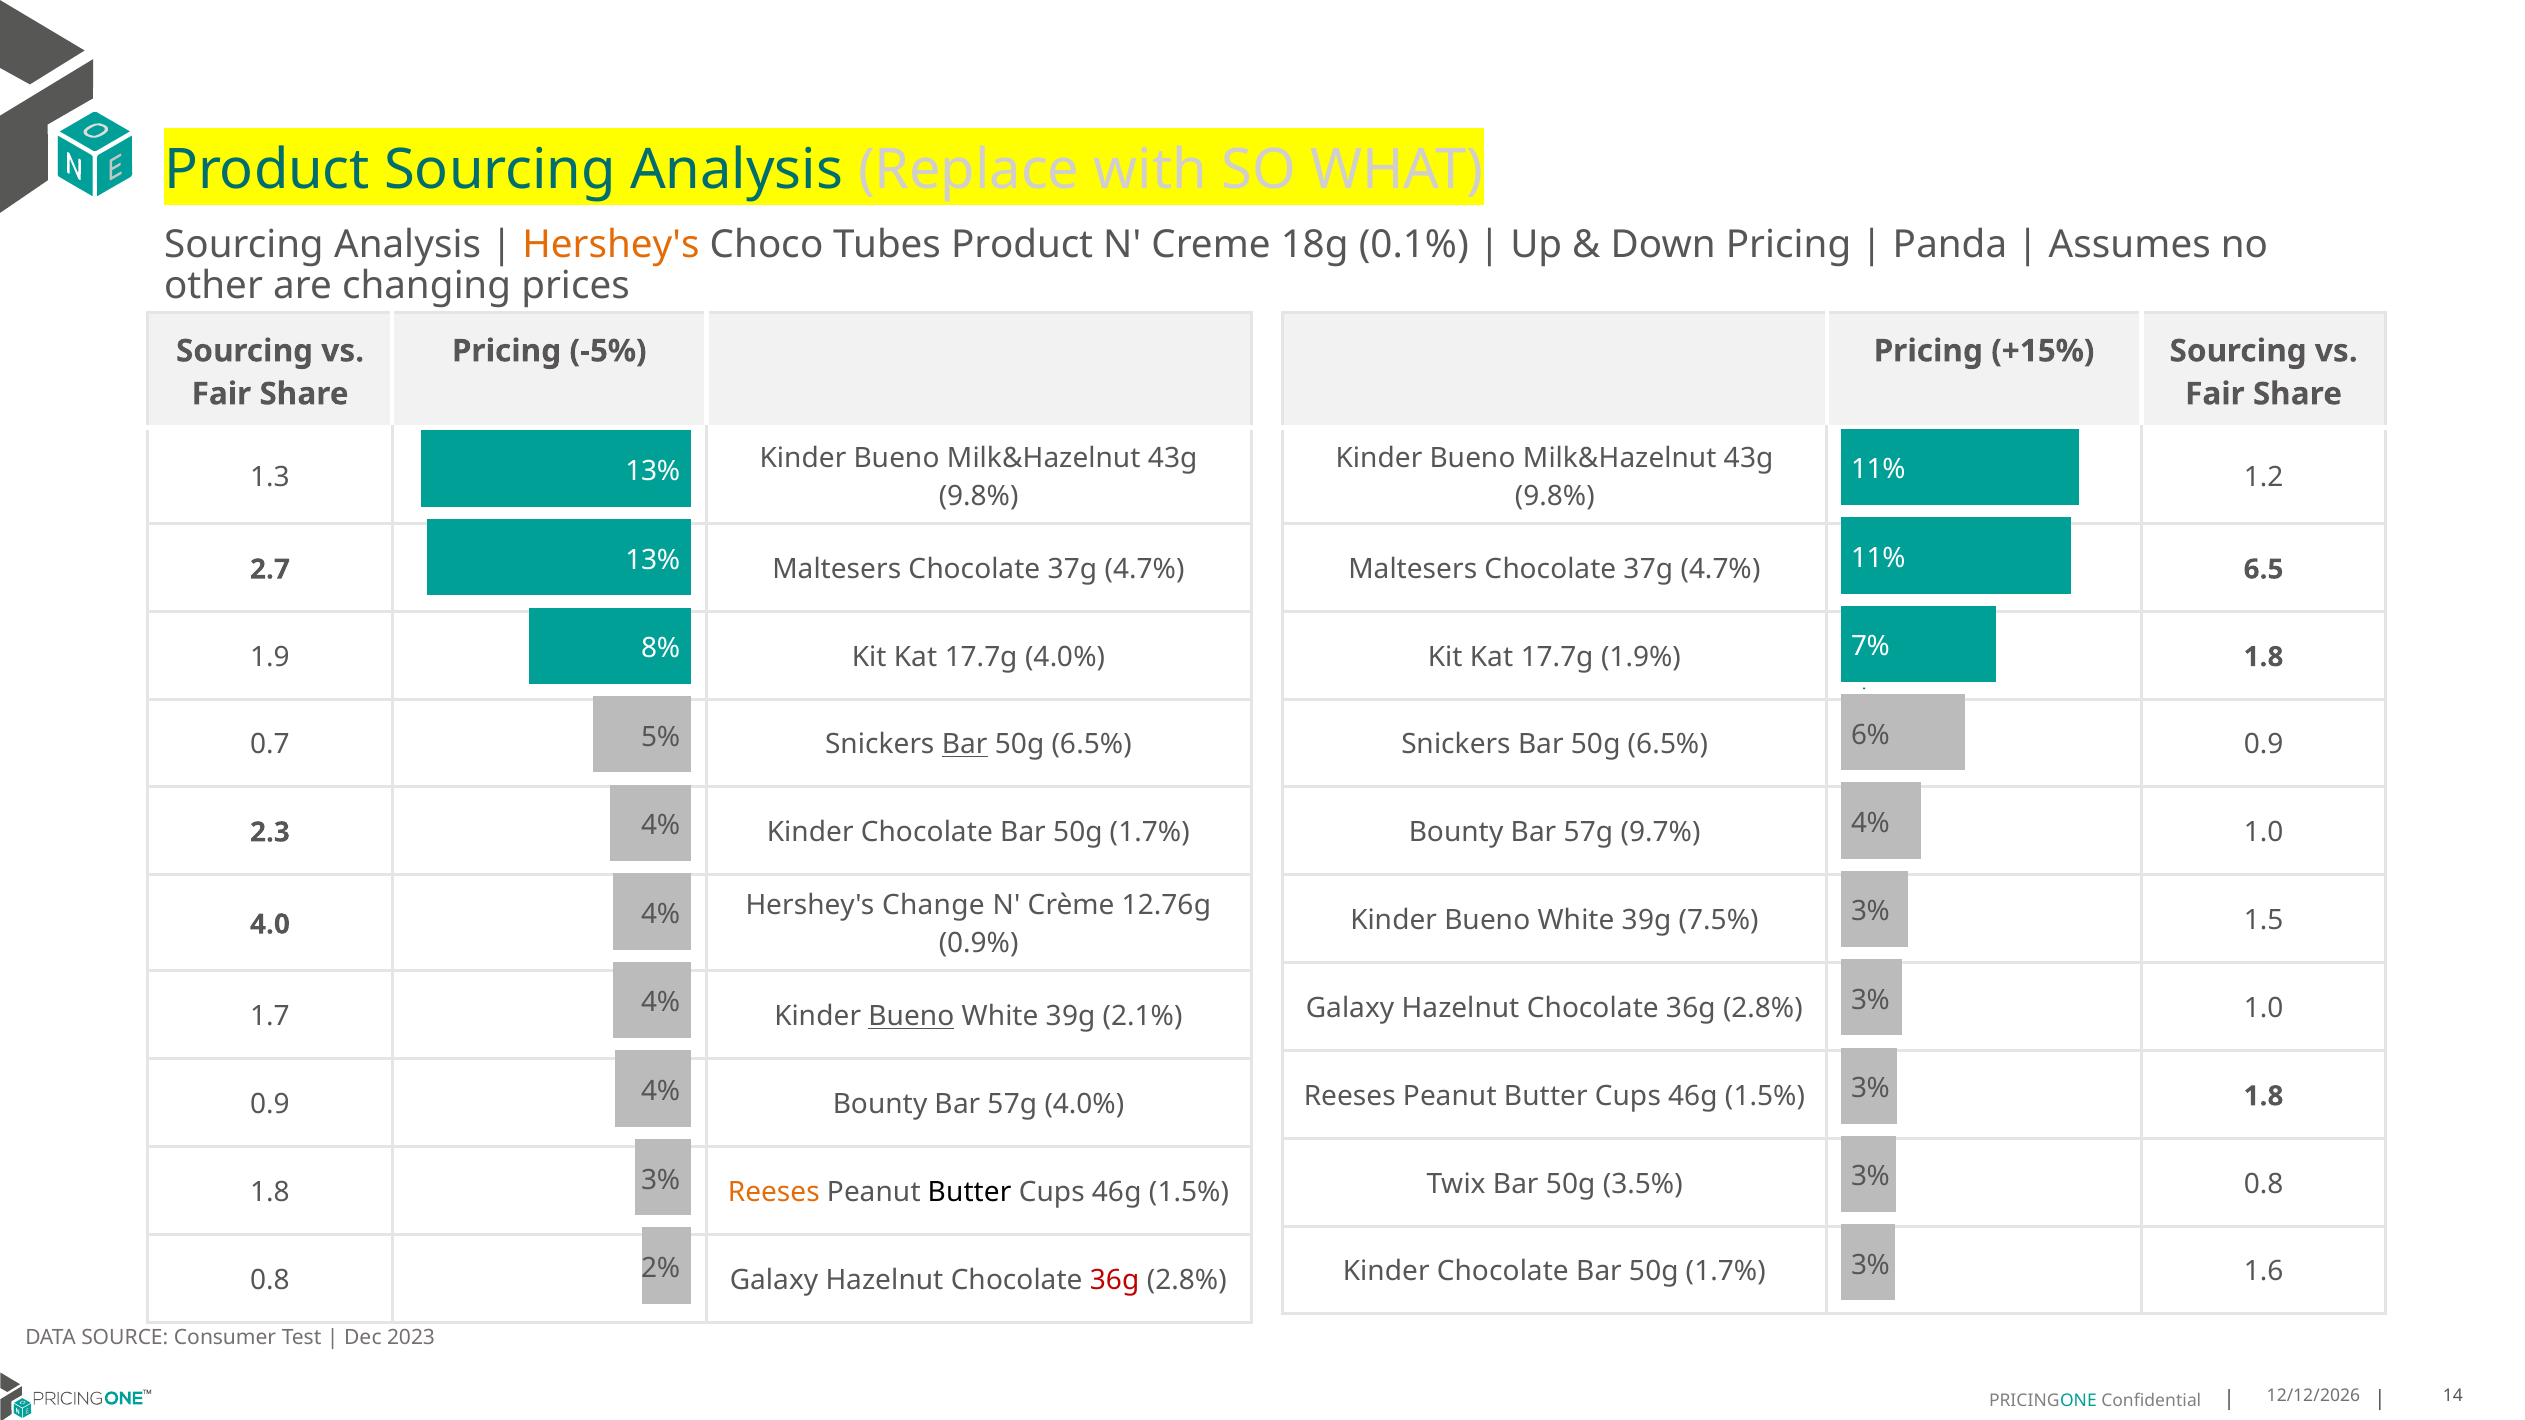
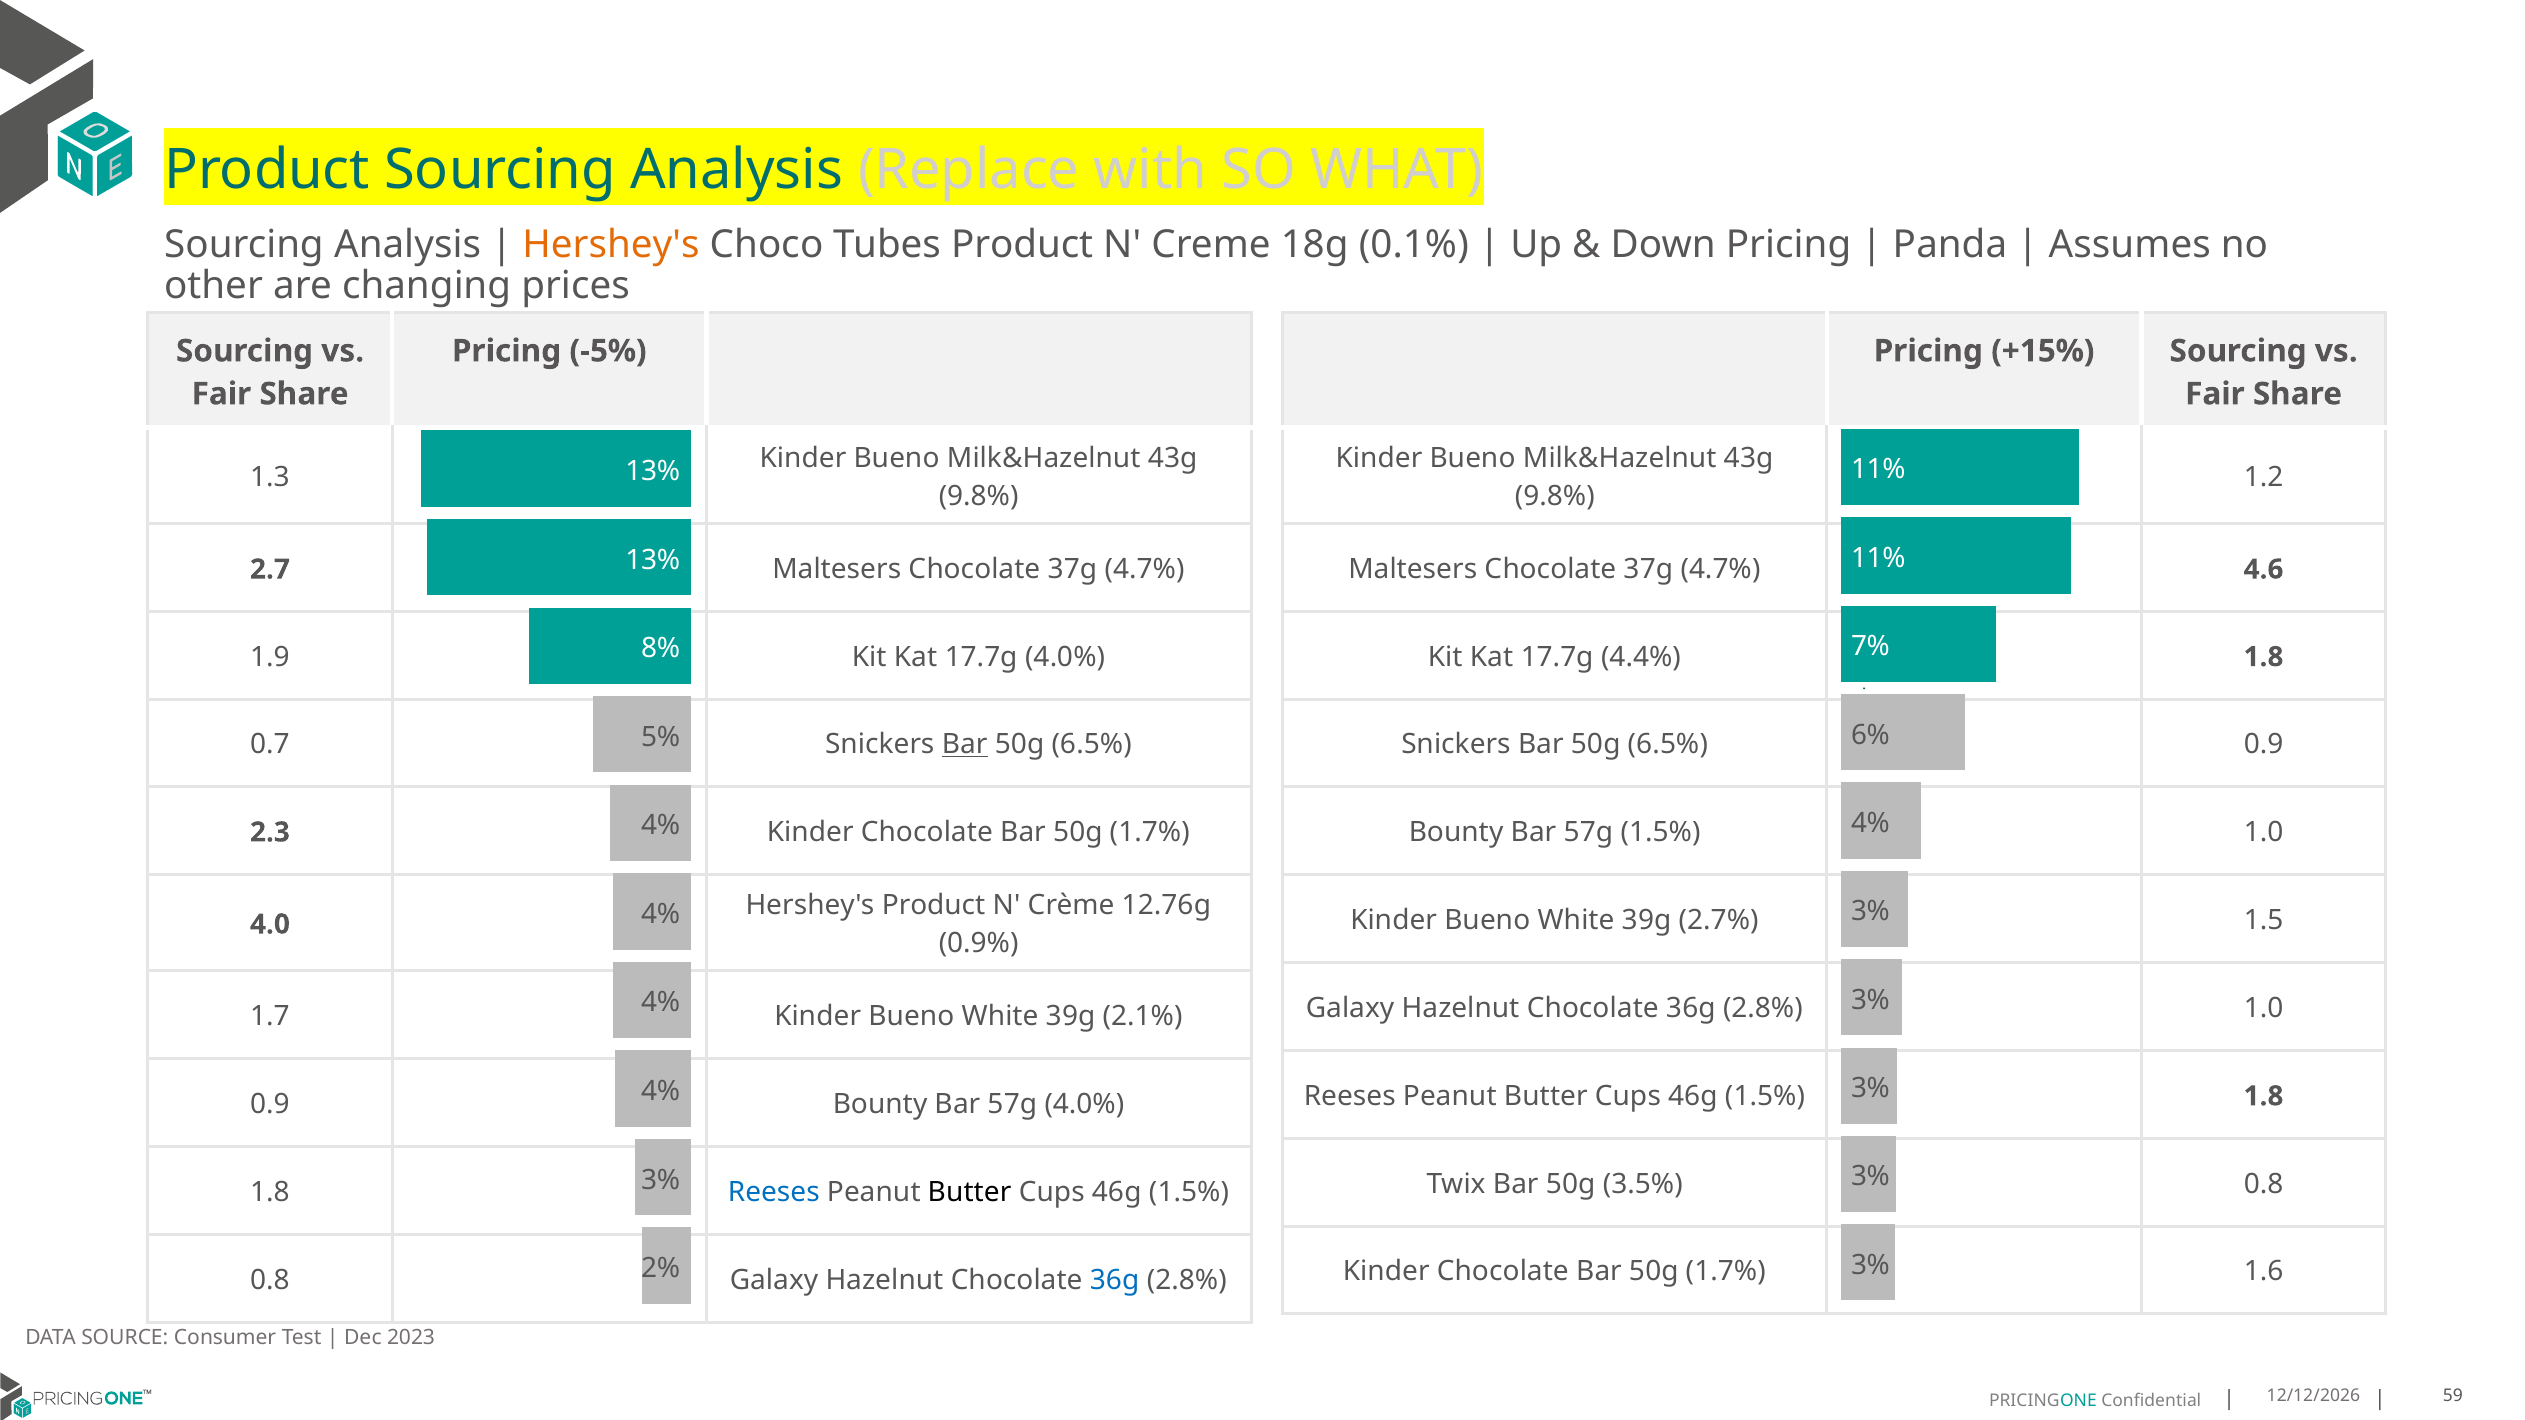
6.5: 6.5 -> 4.6
1.9%: 1.9% -> 4.4%
57g 9.7%: 9.7% -> 1.5%
Hershey's Change: Change -> Product
7.5%: 7.5% -> 2.7%
Bueno at (911, 1017) underline: present -> none
Reeses at (774, 1192) colour: orange -> blue
36g at (1115, 1280) colour: red -> blue
14: 14 -> 59
